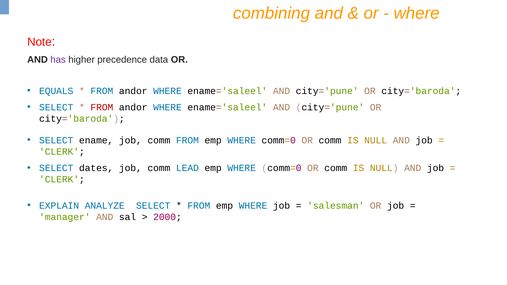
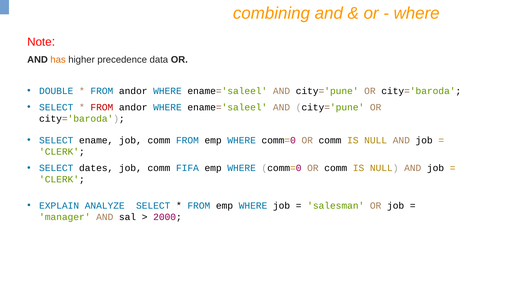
has colour: purple -> orange
EQUALS: EQUALS -> DOUBLE
LEAD: LEAD -> FIFA
